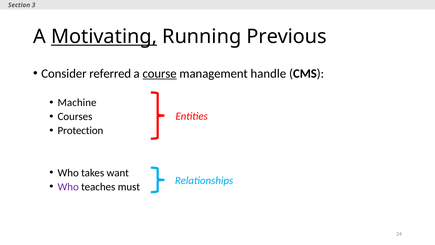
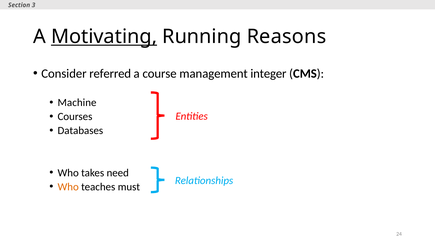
Previous: Previous -> Reasons
course underline: present -> none
handle: handle -> integer
Protection: Protection -> Databases
want: want -> need
Who at (68, 187) colour: purple -> orange
